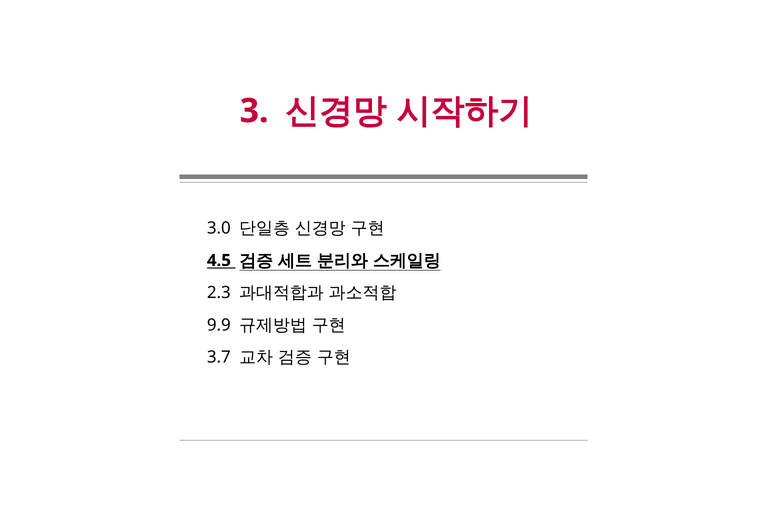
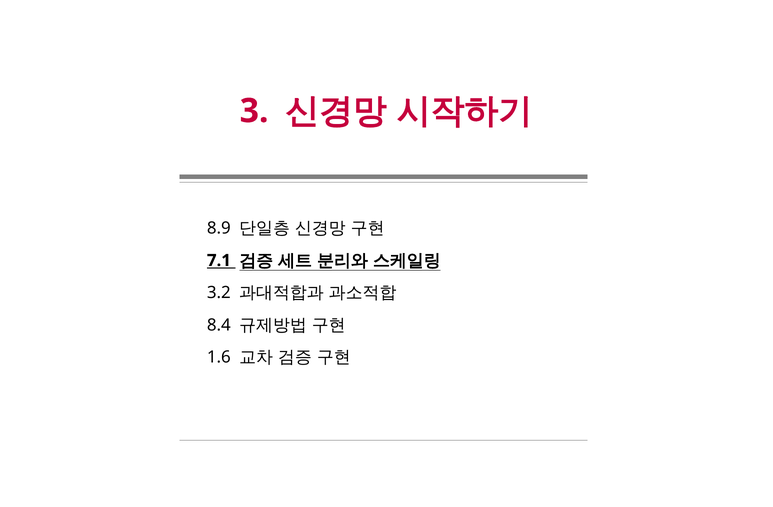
3.0: 3.0 -> 8.9
4.5: 4.5 -> 7.1
2.3: 2.3 -> 3.2
9.9: 9.9 -> 8.4
3.7: 3.7 -> 1.6
